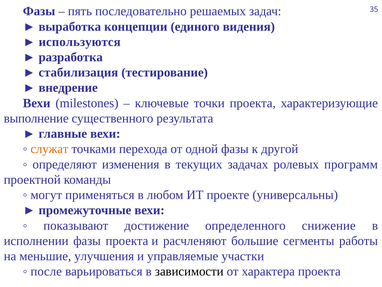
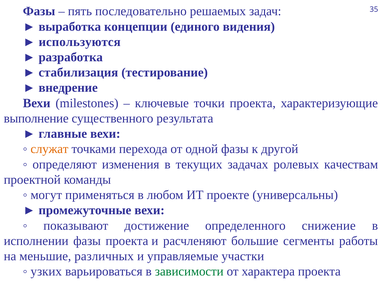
программ: программ -> качествам
улучшения: улучшения -> различных
после: после -> узких
зависимости colour: black -> green
